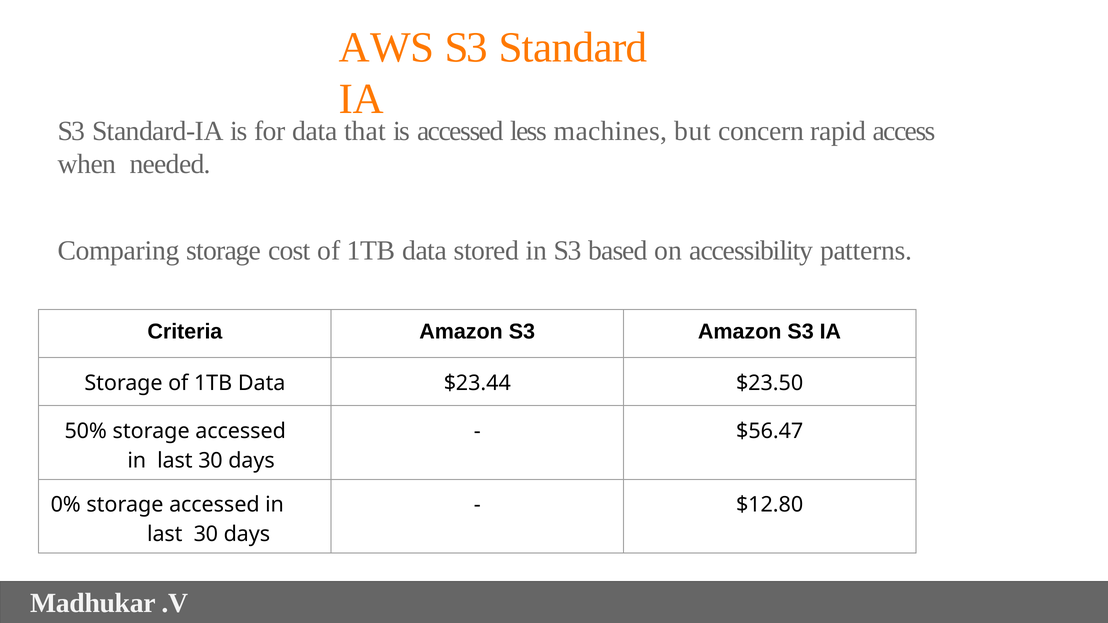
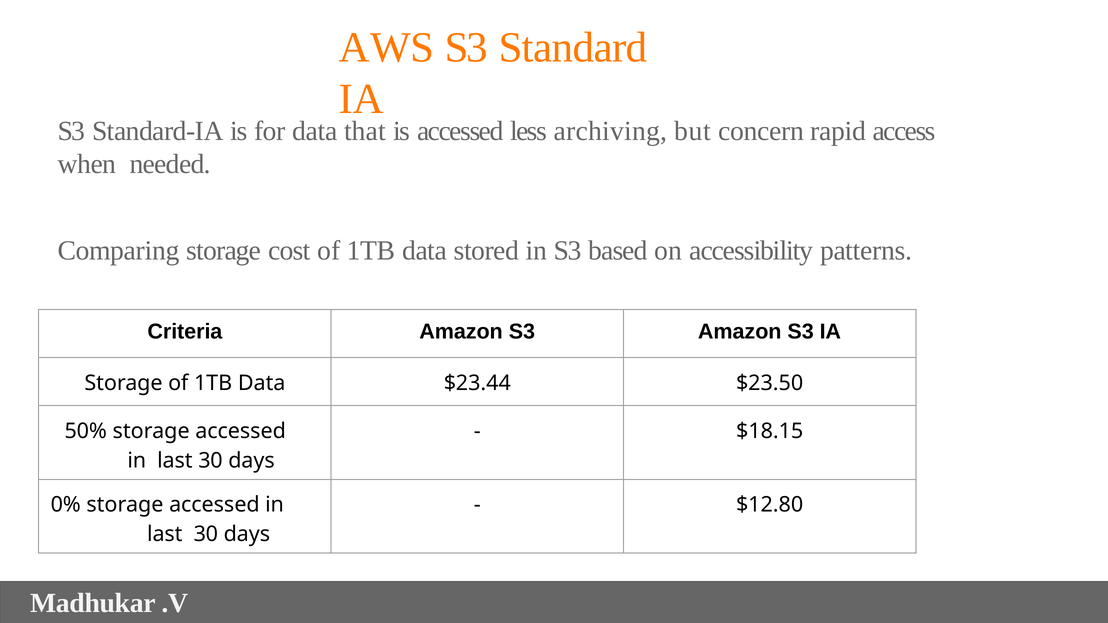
machines: machines -> archiving
$56.47: $56.47 -> $18.15
